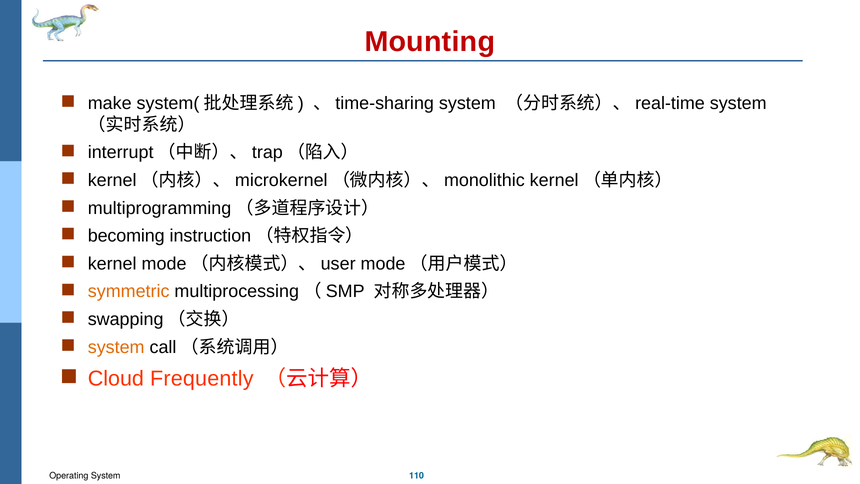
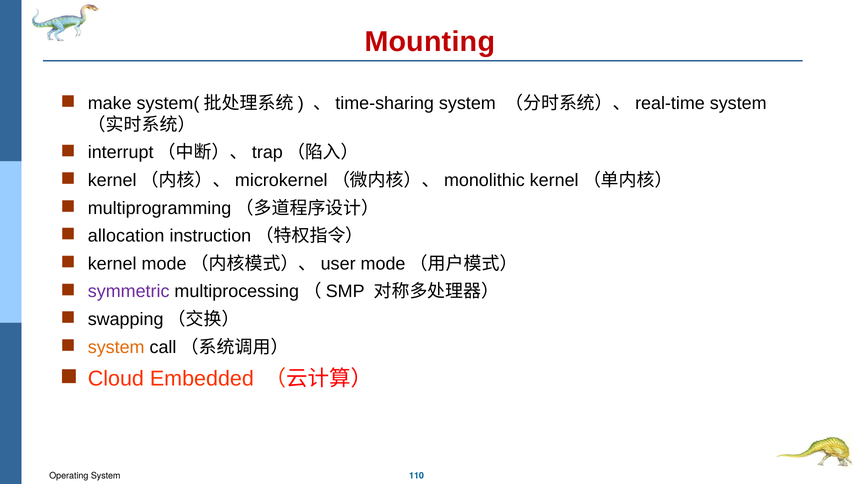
becoming: becoming -> allocation
symmetric colour: orange -> purple
Frequently: Frequently -> Embedded
